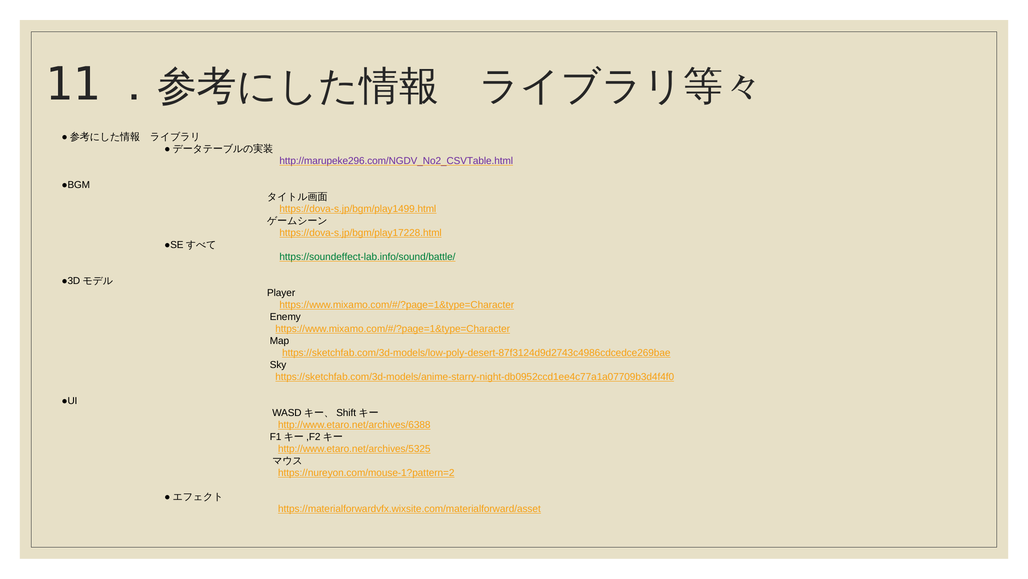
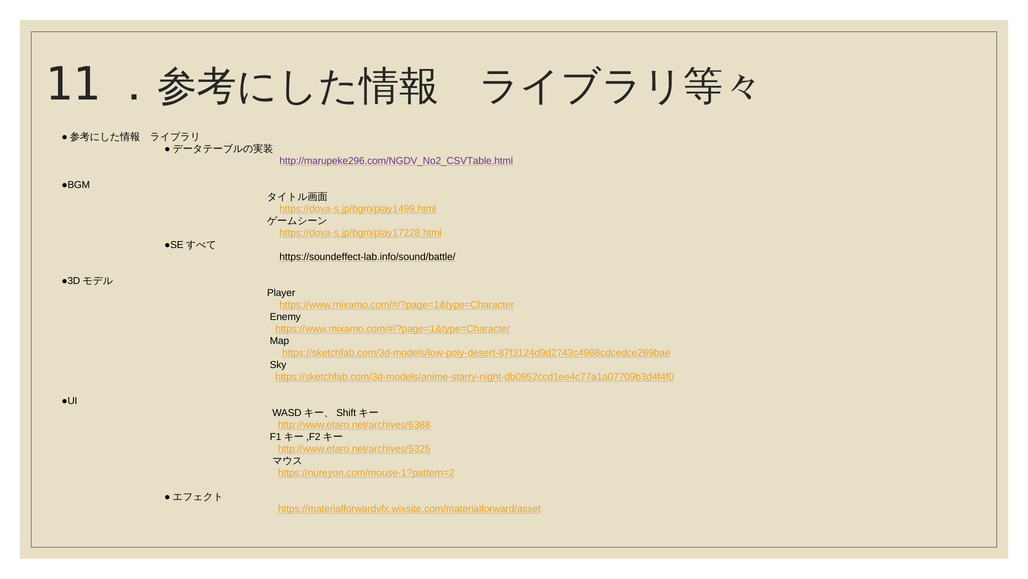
https://soundeffect-lab.info/sound/battle/ colour: green -> black
